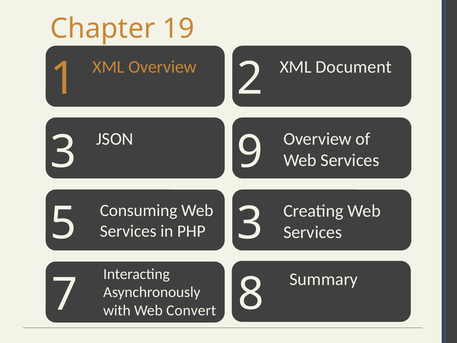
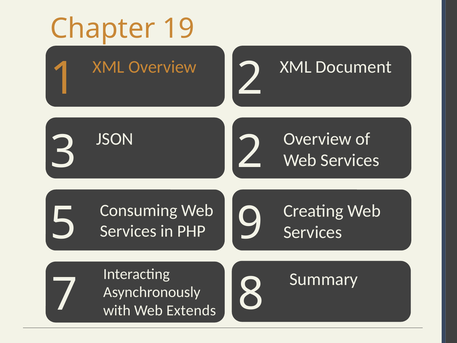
3 9: 9 -> 2
5 3: 3 -> 9
Convert: Convert -> Extends
